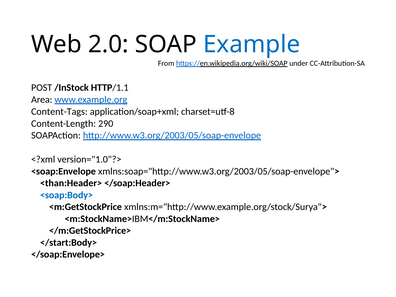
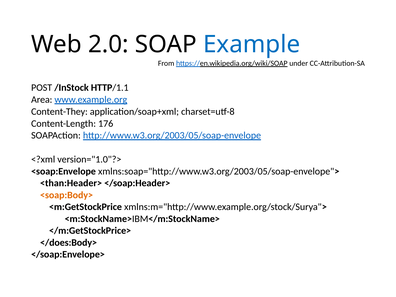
Content-Tags: Content-Tags -> Content-They
290: 290 -> 176
<soap:Body> colour: blue -> orange
</start:Body>: </start:Body> -> </does:Body>
